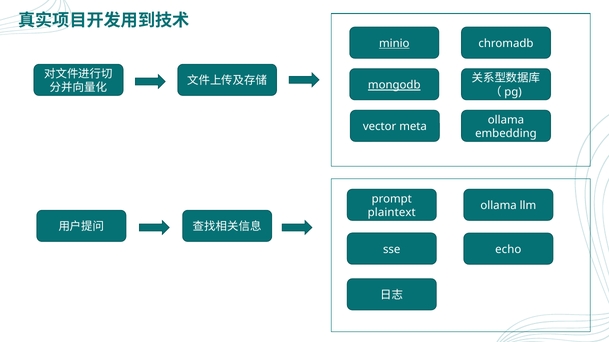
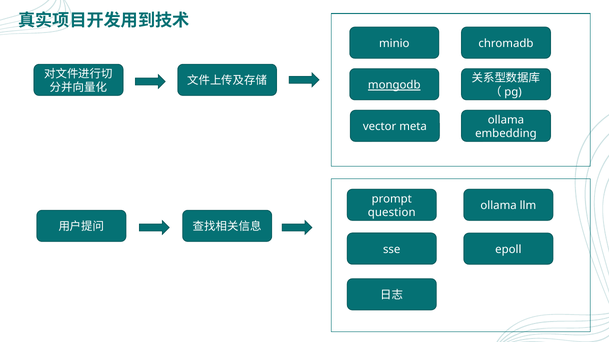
minio underline: present -> none
plaintext: plaintext -> question
echo: echo -> epoll
